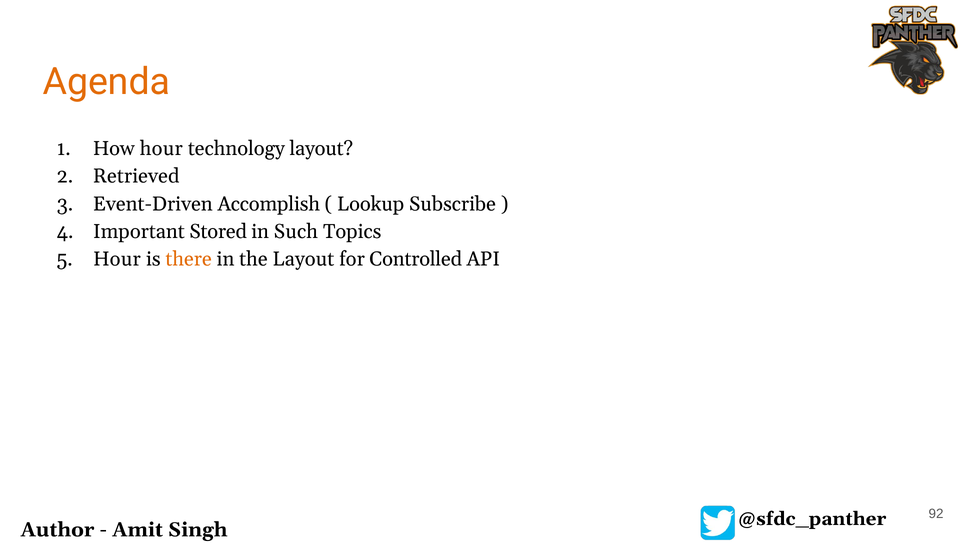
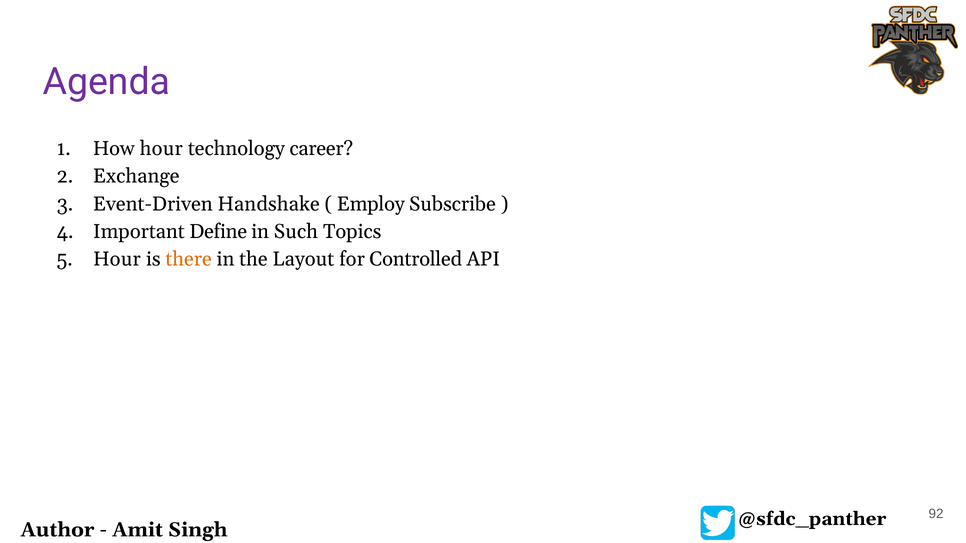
Agenda colour: orange -> purple
technology layout: layout -> career
Retrieved: Retrieved -> Exchange
Accomplish: Accomplish -> Handshake
Lookup: Lookup -> Employ
Stored: Stored -> Define
